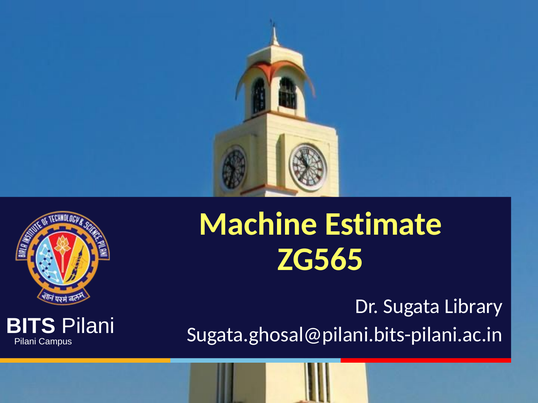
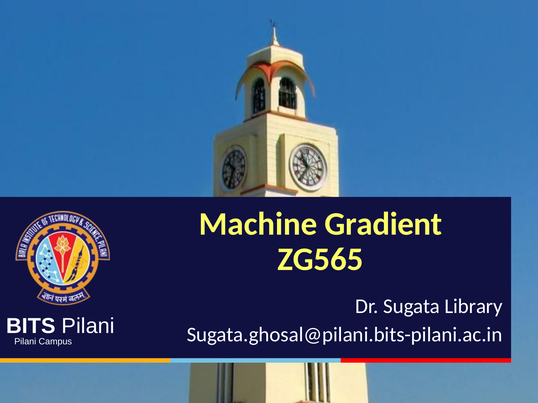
Estimate: Estimate -> Gradient
